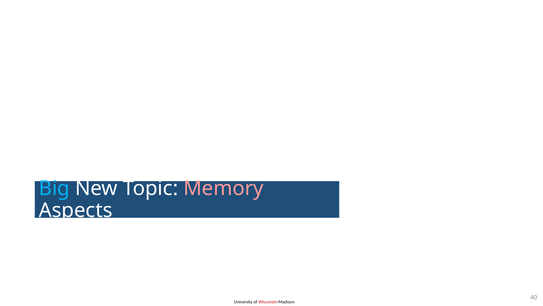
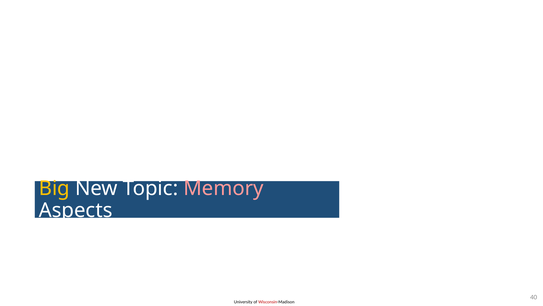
Big colour: light blue -> yellow
